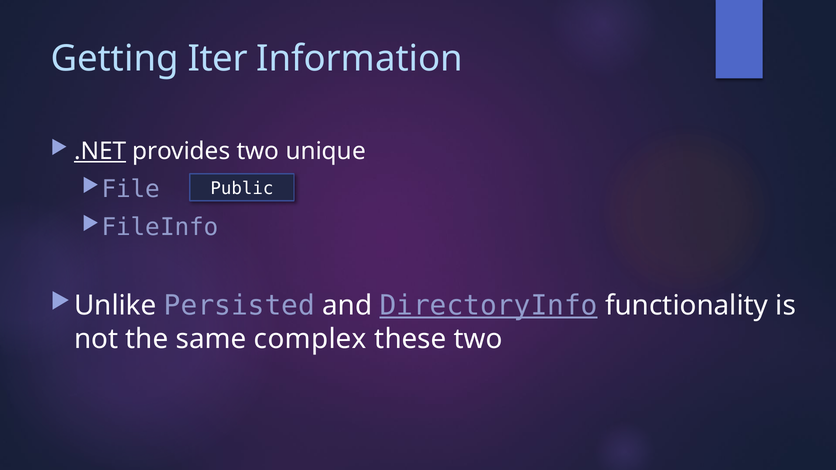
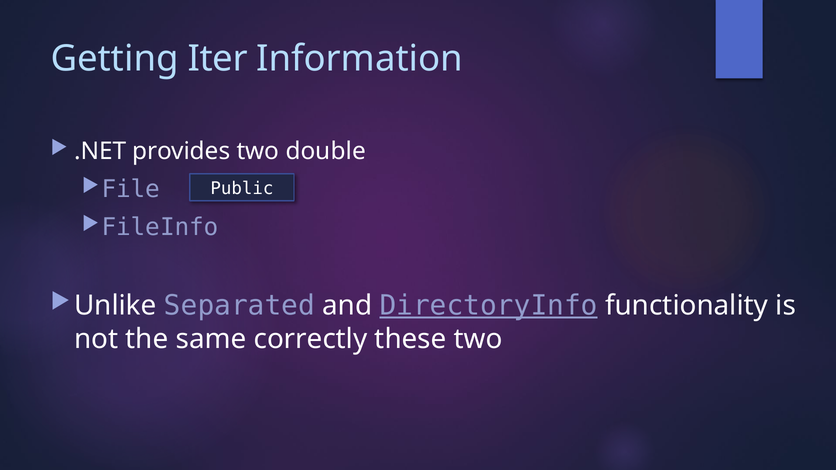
.NET underline: present -> none
unique: unique -> double
Persisted: Persisted -> Separated
complex: complex -> correctly
